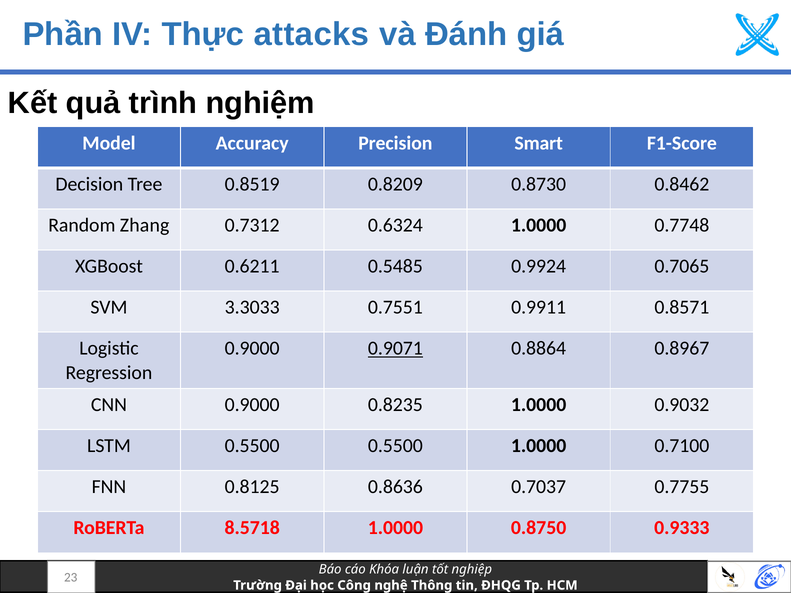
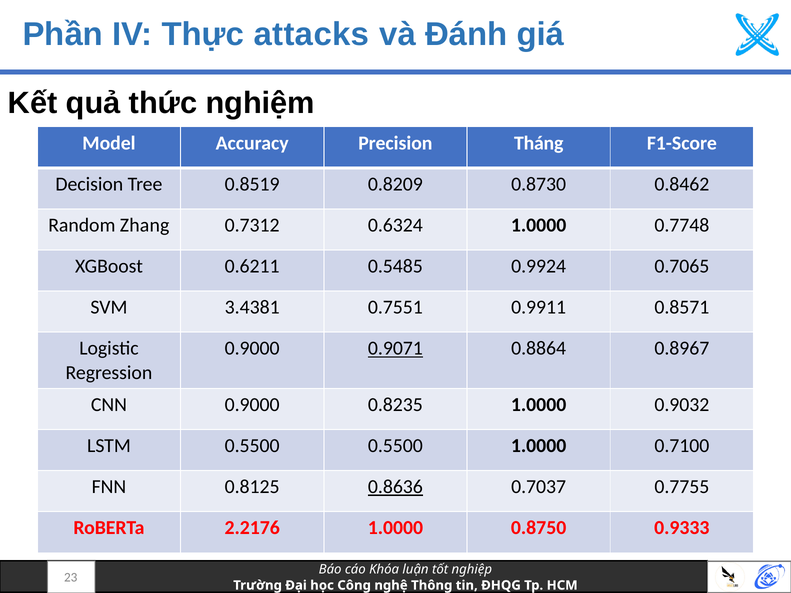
trình: trình -> thức
Smart: Smart -> Tháng
3.3033: 3.3033 -> 3.4381
0.8636 underline: none -> present
8.5718: 8.5718 -> 2.2176
